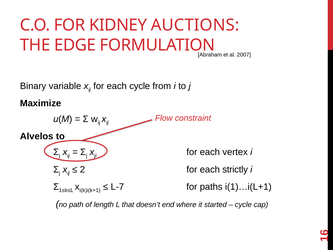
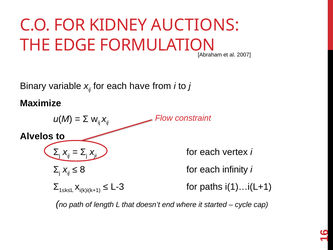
each cycle: cycle -> have
2: 2 -> 8
strictly: strictly -> infinity
L-7: L-7 -> L-3
